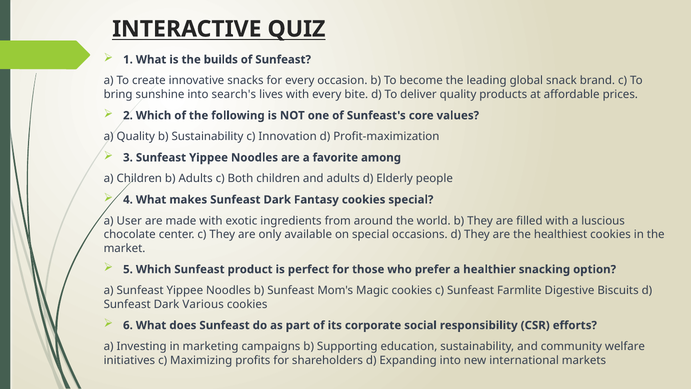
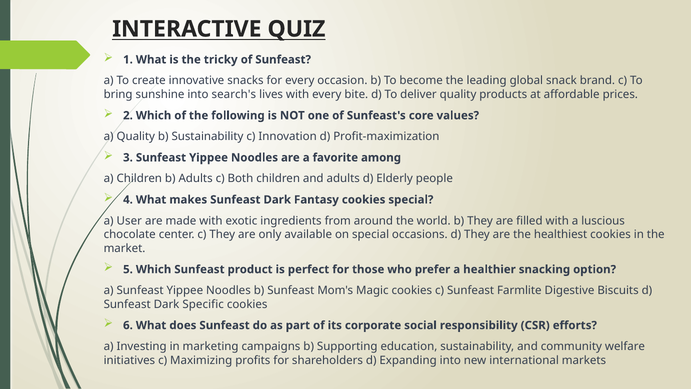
builds: builds -> tricky
Various: Various -> Specific
